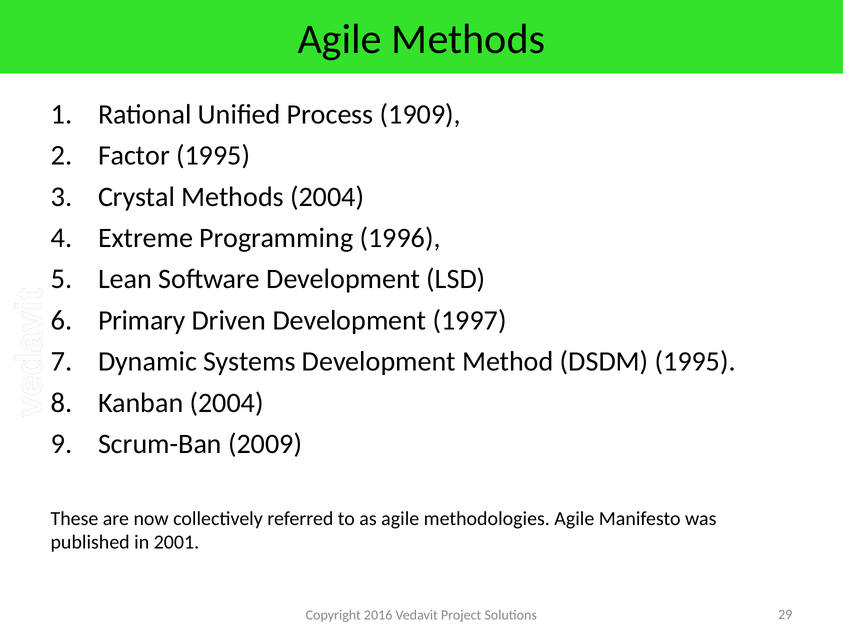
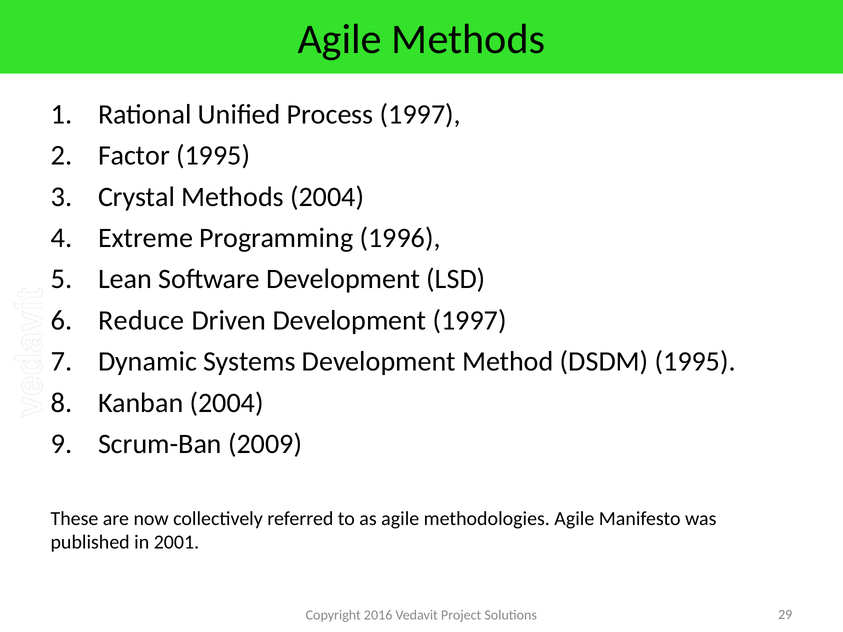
Process 1909: 1909 -> 1997
Primary: Primary -> Reduce
